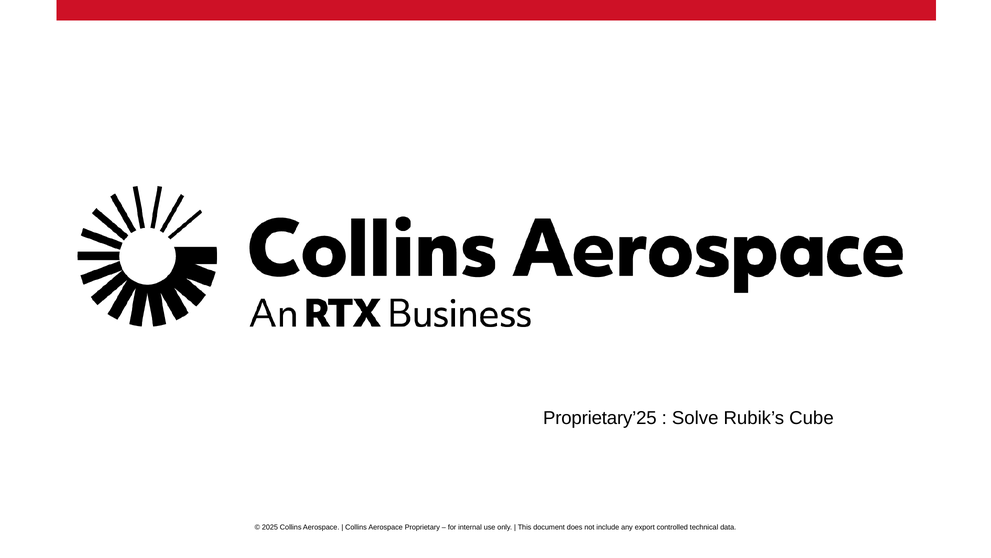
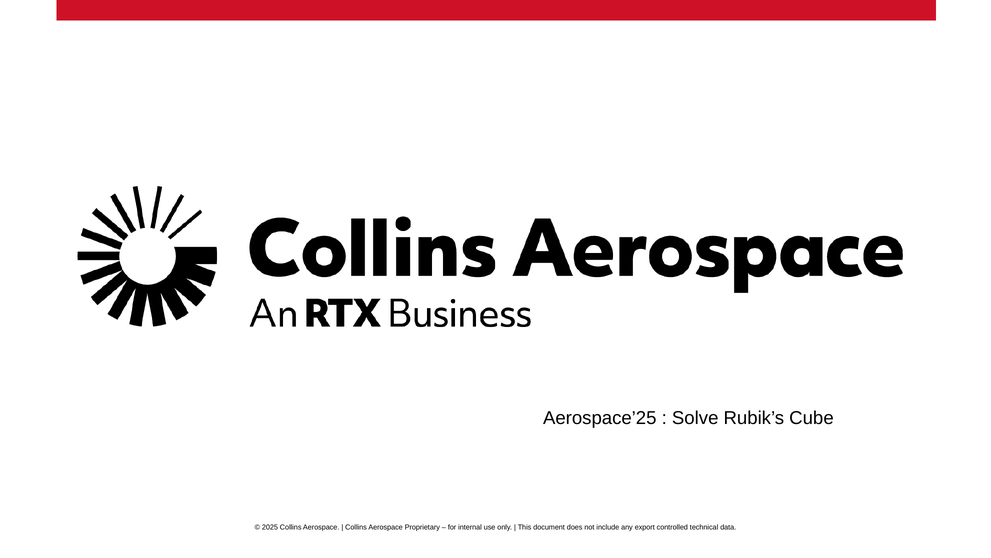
Proprietary’25: Proprietary’25 -> Aerospace’25
